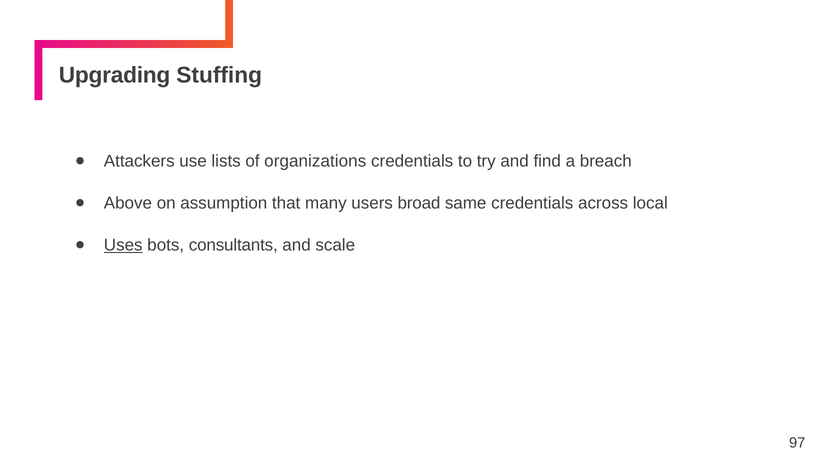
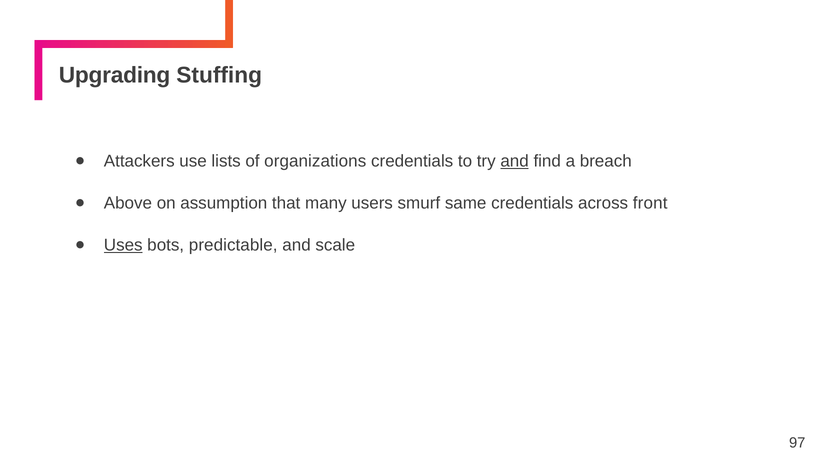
and at (515, 161) underline: none -> present
broad: broad -> smurf
local: local -> front
consultants: consultants -> predictable
